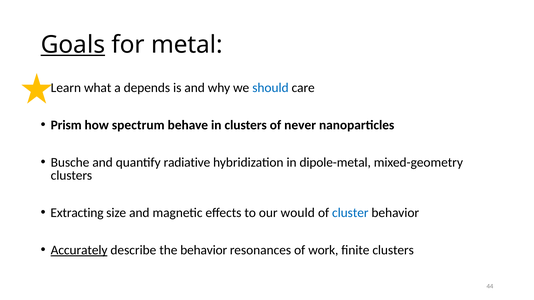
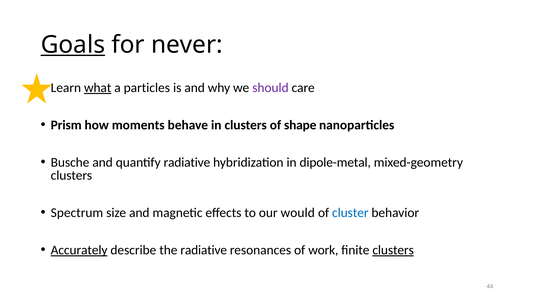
metal: metal -> never
what underline: none -> present
depends: depends -> particles
should colour: blue -> purple
spectrum: spectrum -> moments
never: never -> shape
Extracting: Extracting -> Spectrum
the behavior: behavior -> radiative
clusters at (393, 250) underline: none -> present
